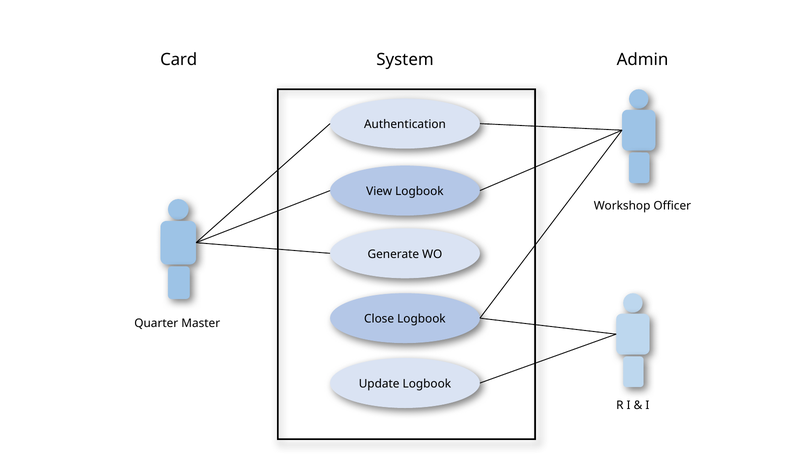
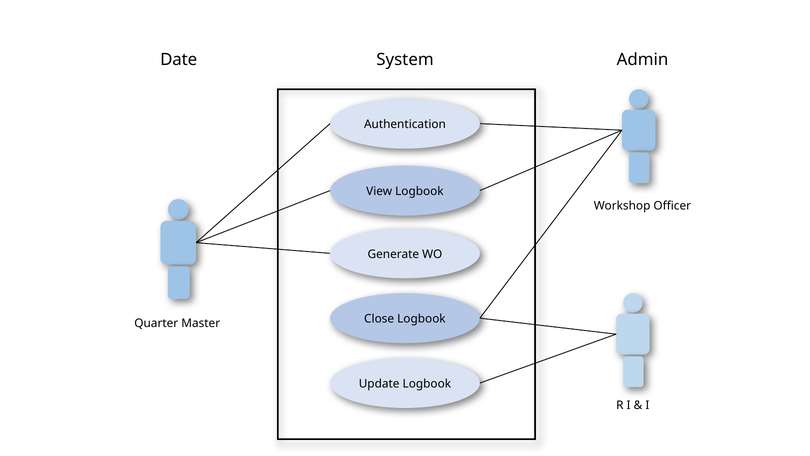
Card: Card -> Date
